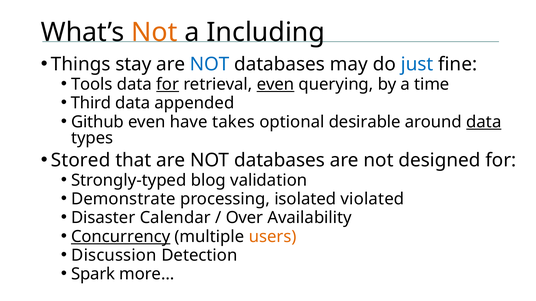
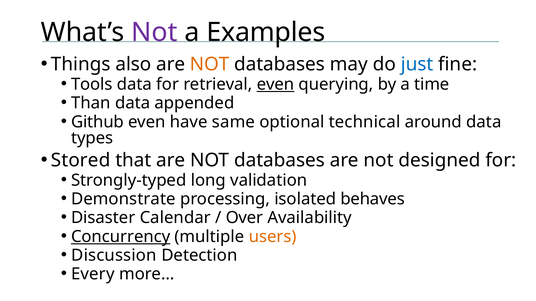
Not at (154, 32) colour: orange -> purple
Including: Including -> Examples
stay: stay -> also
NOT at (210, 64) colour: blue -> orange
for at (168, 84) underline: present -> none
Third: Third -> Than
takes: takes -> same
desirable: desirable -> technical
data at (484, 122) underline: present -> none
blog: blog -> long
violated: violated -> behaves
Spark: Spark -> Every
